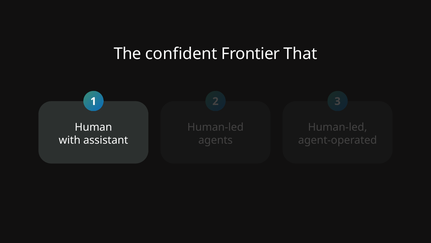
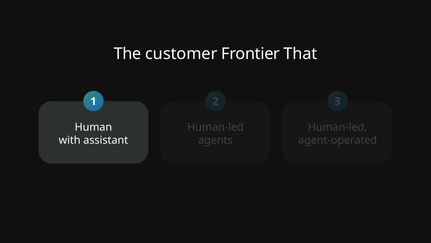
confident: confident -> customer
